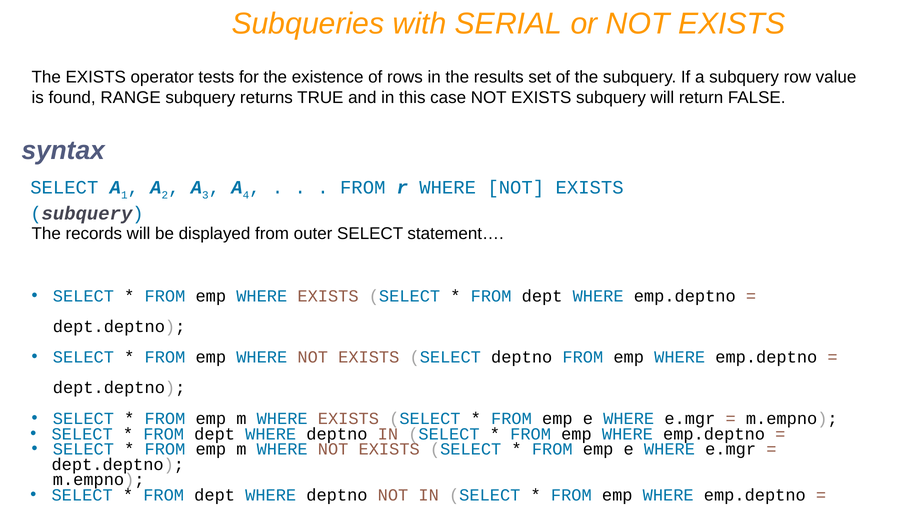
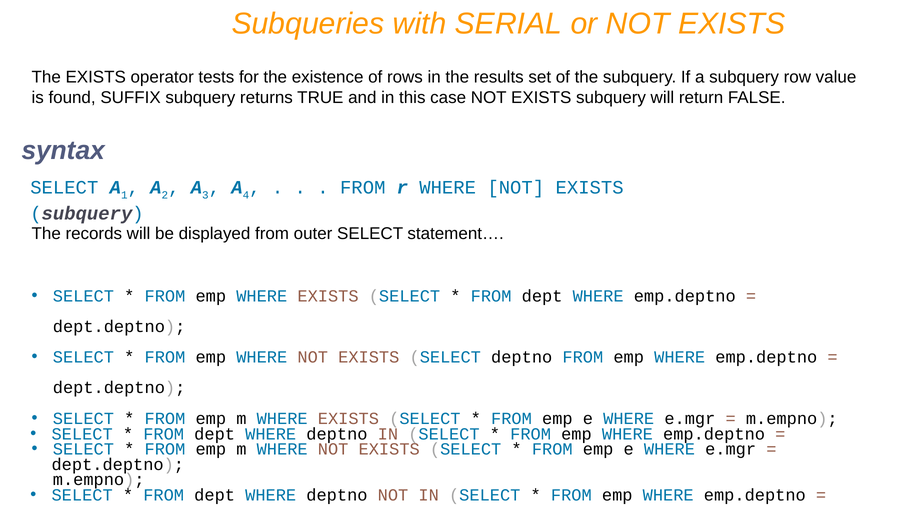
RANGE: RANGE -> SUFFIX
